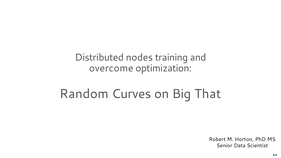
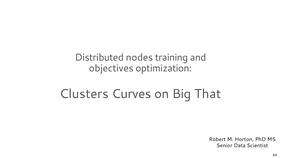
overcome: overcome -> objectives
Random: Random -> Clusters
